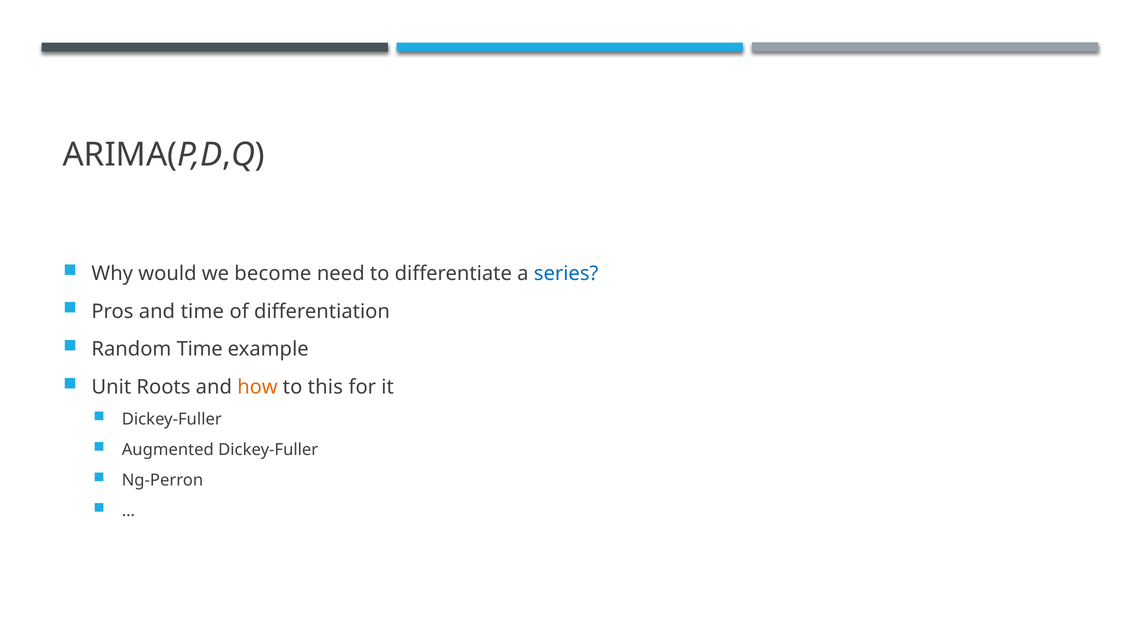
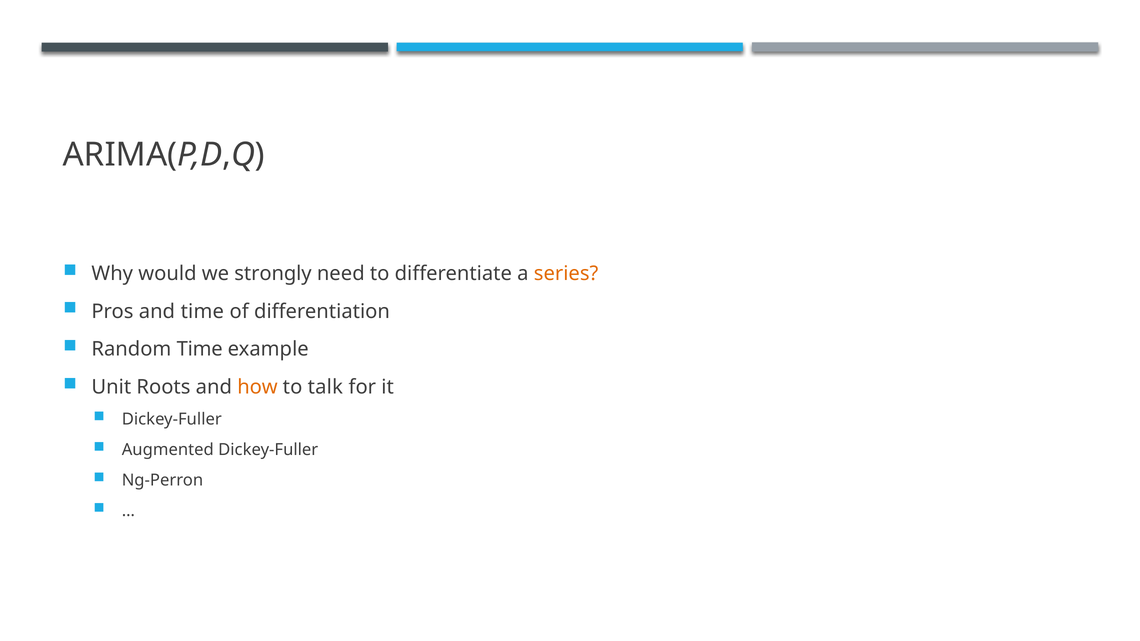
become: become -> strongly
series colour: blue -> orange
this: this -> talk
